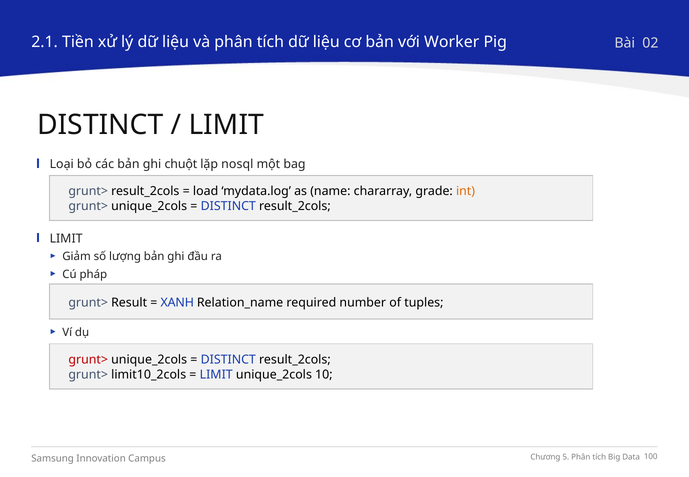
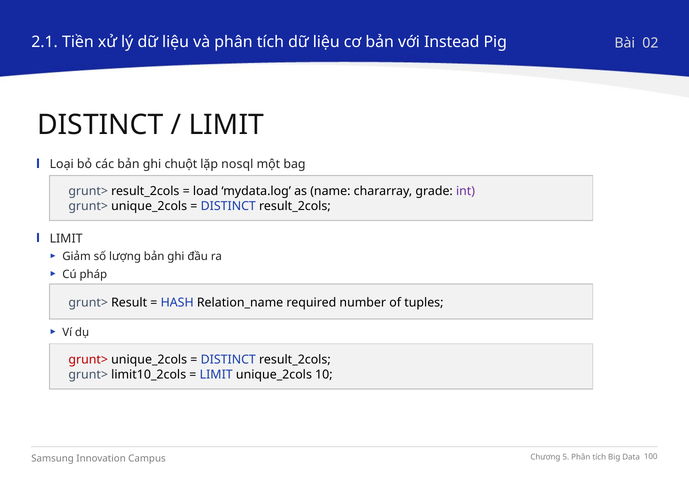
Worker: Worker -> Instead
int colour: orange -> purple
XANH: XANH -> HASH
